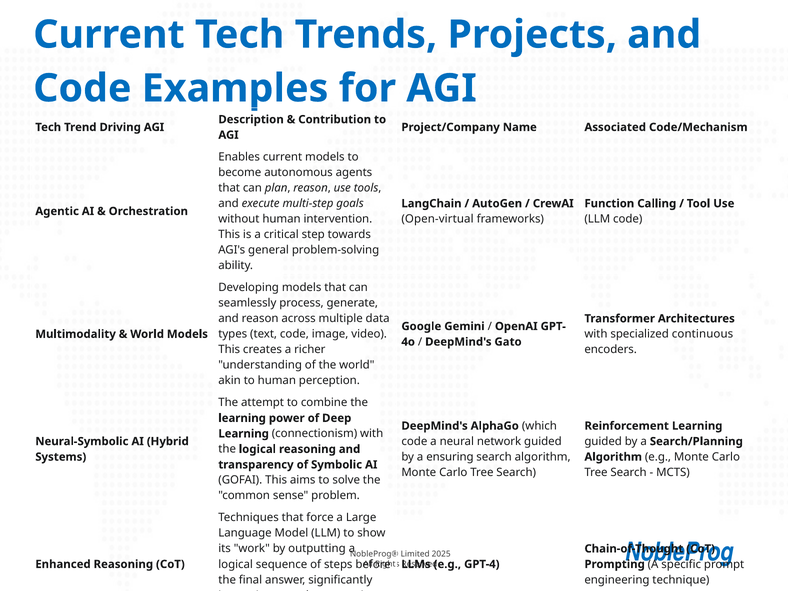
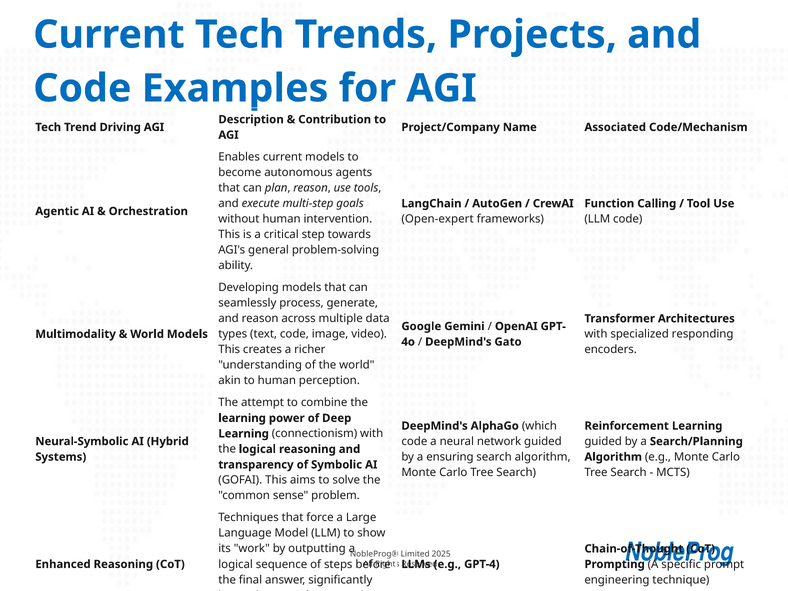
Open-virtual: Open-virtual -> Open-expert
continuous: continuous -> responding
